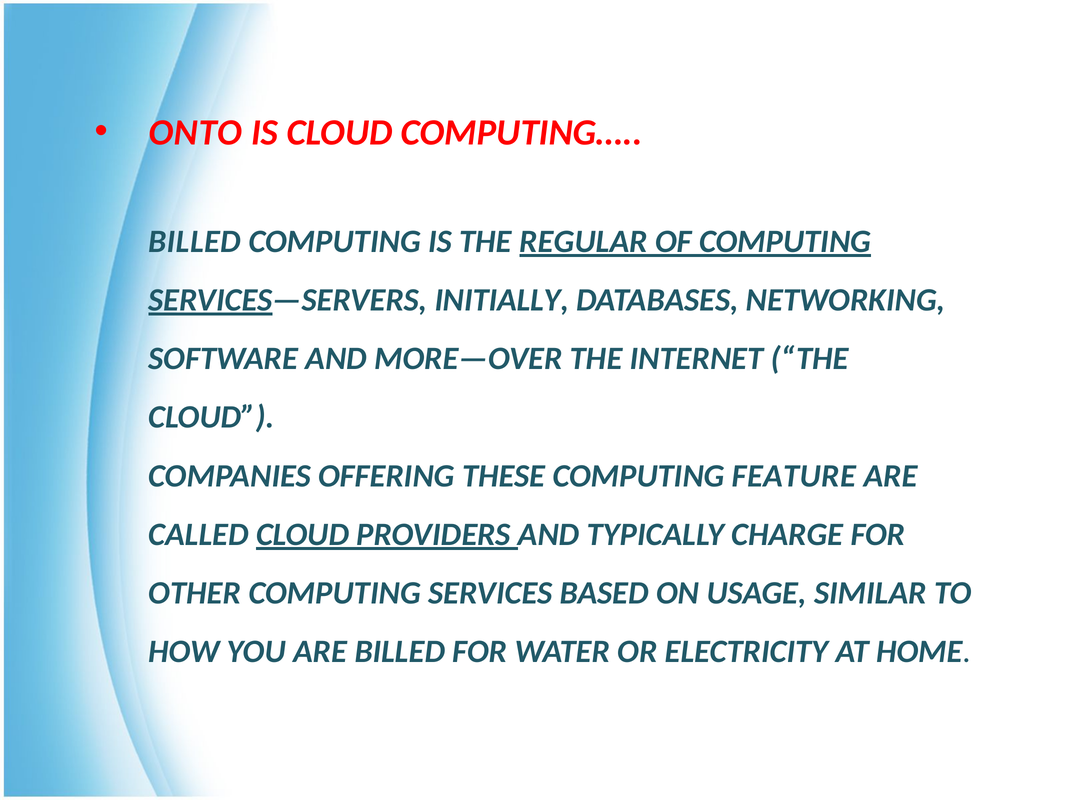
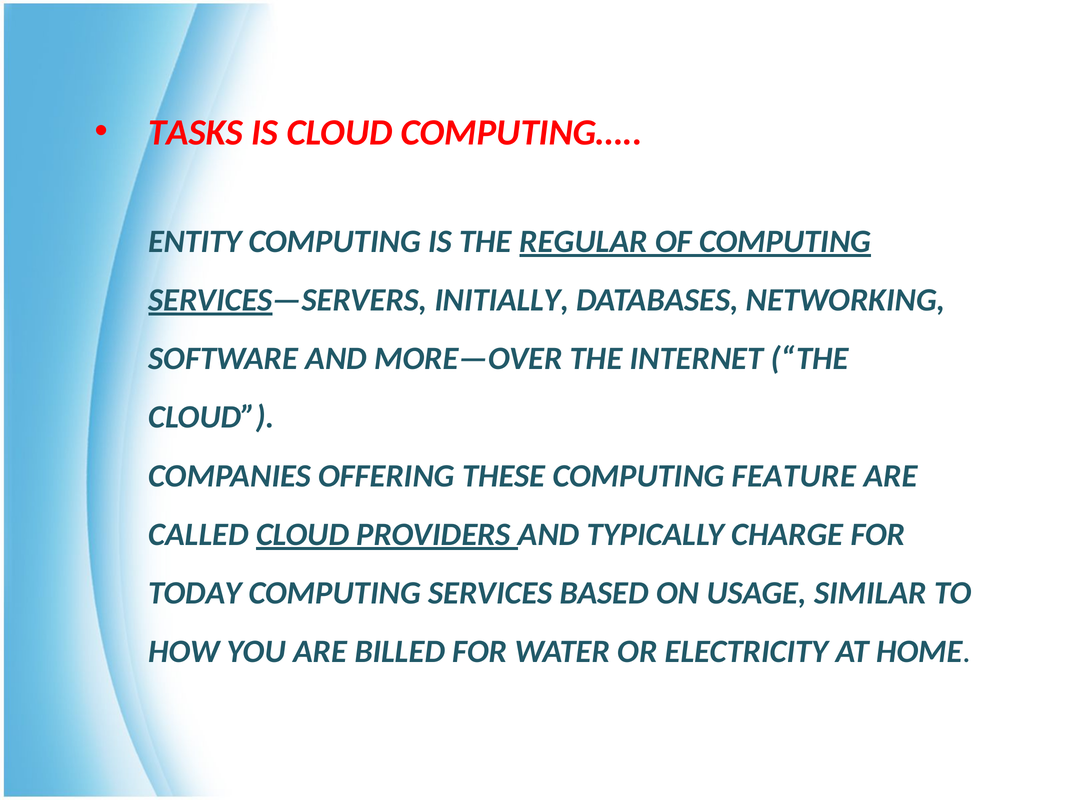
ONTO: ONTO -> TASKS
BILLED at (195, 241): BILLED -> ENTITY
OTHER: OTHER -> TODAY
